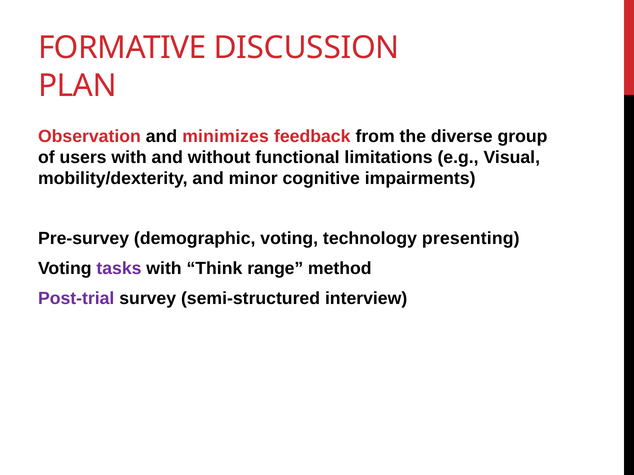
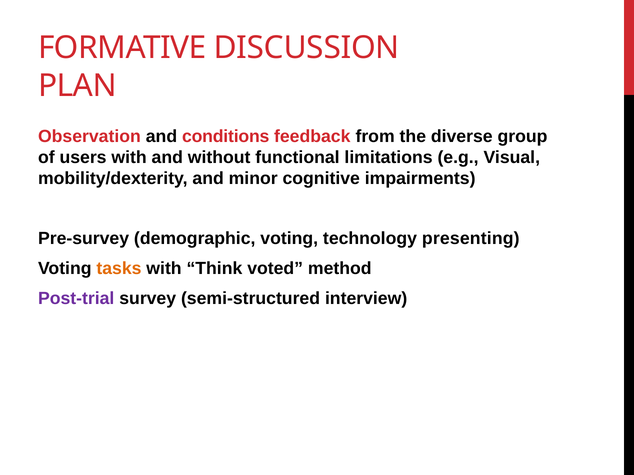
minimizes: minimizes -> conditions
tasks colour: purple -> orange
range: range -> voted
